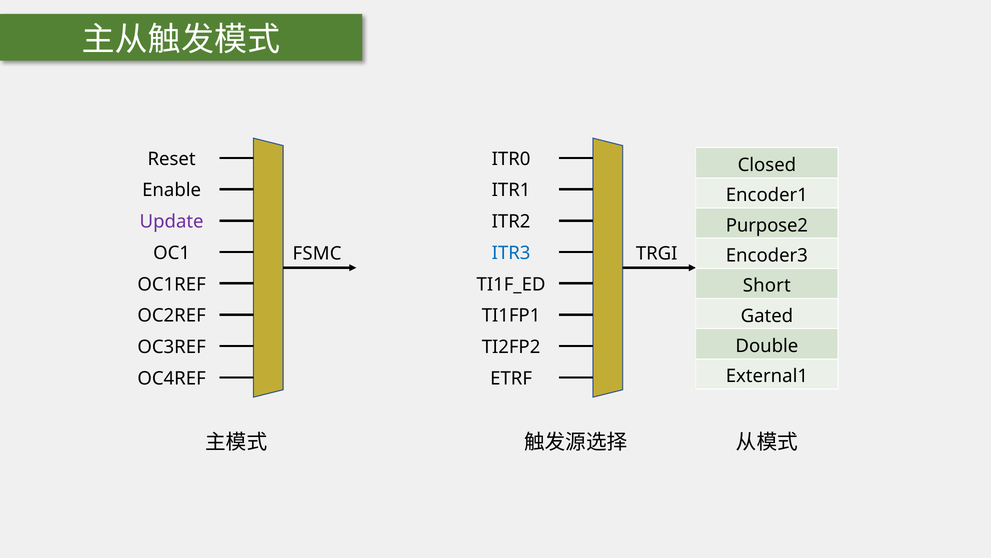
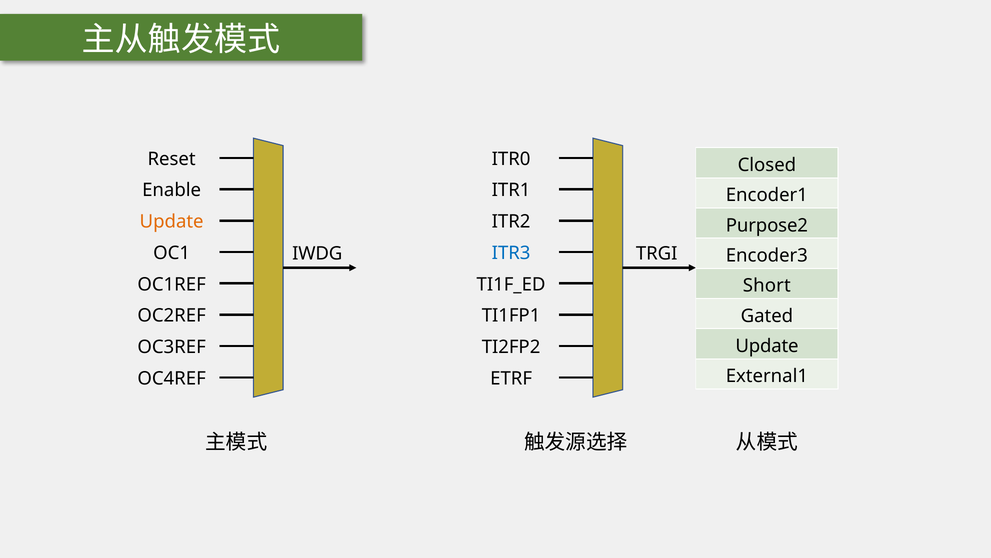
Update at (172, 221) colour: purple -> orange
FSMC: FSMC -> IWDG
Double at (767, 346): Double -> Update
